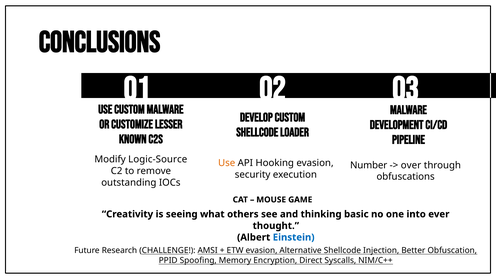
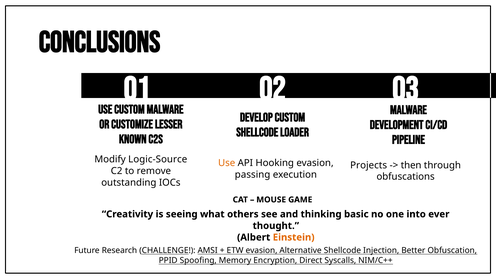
Number: Number -> Projects
over: over -> then
security: security -> passing
Einstein colour: blue -> orange
